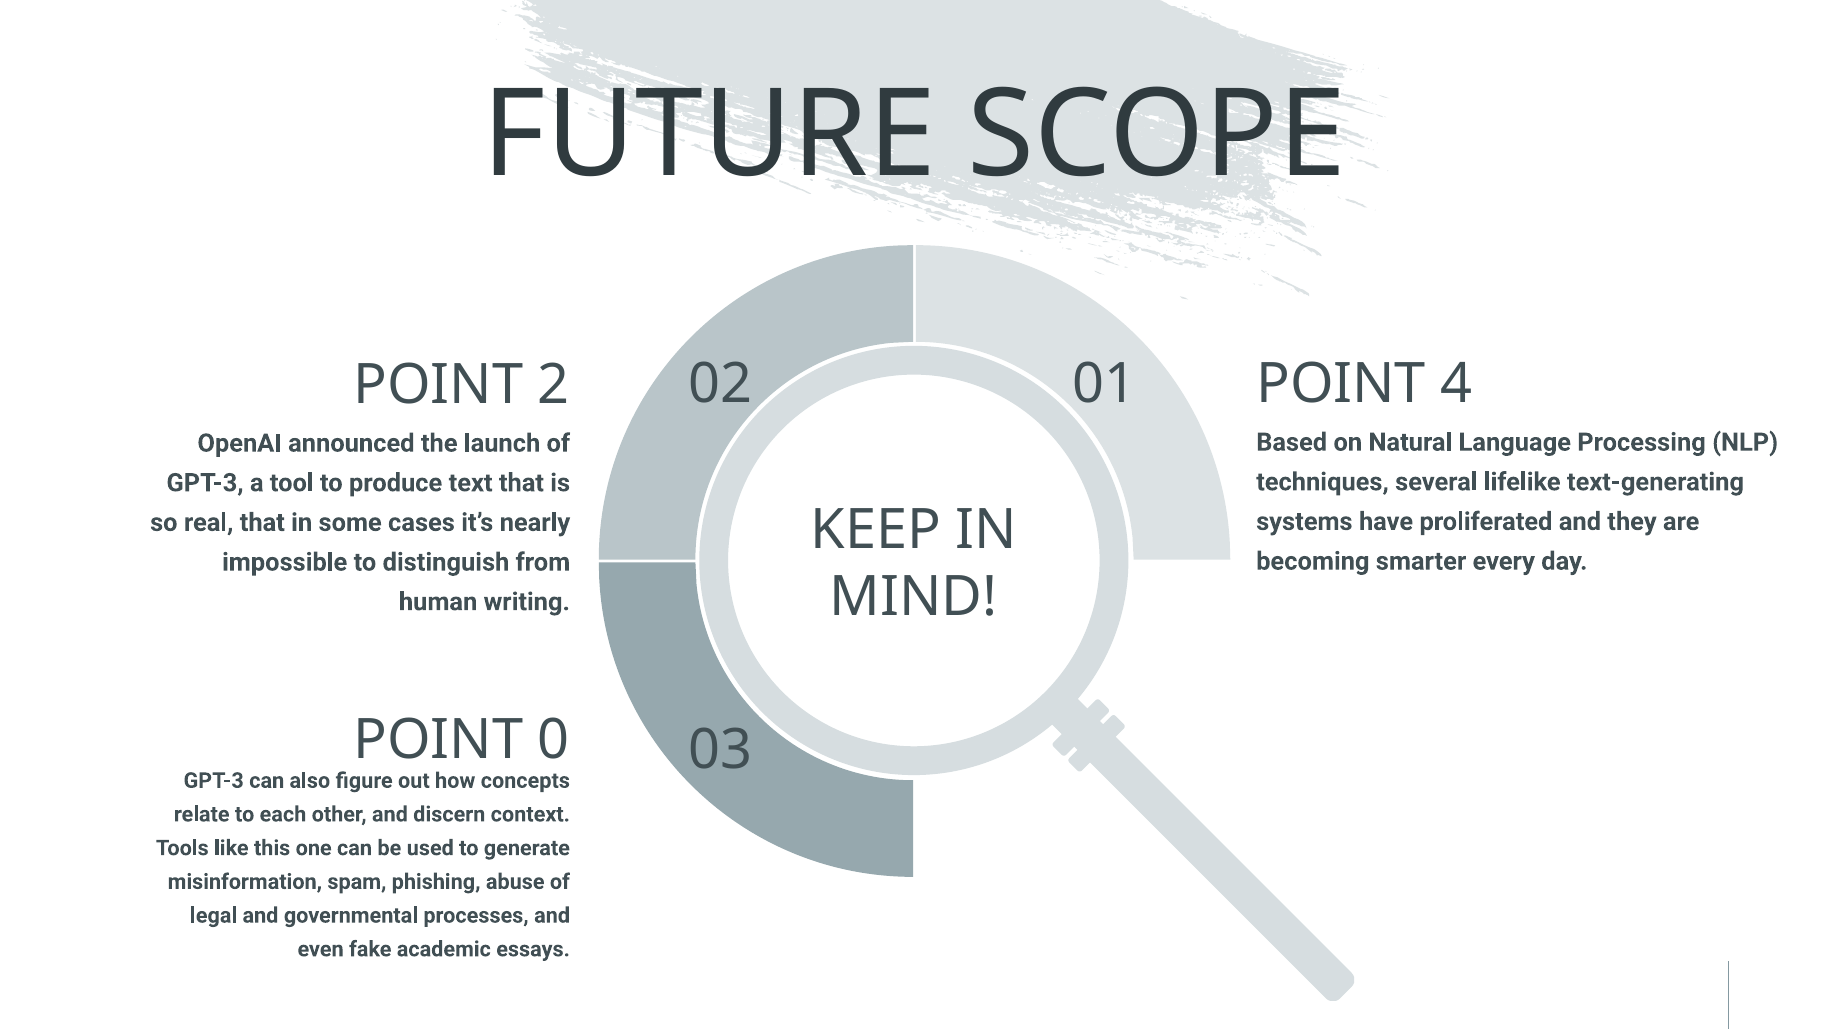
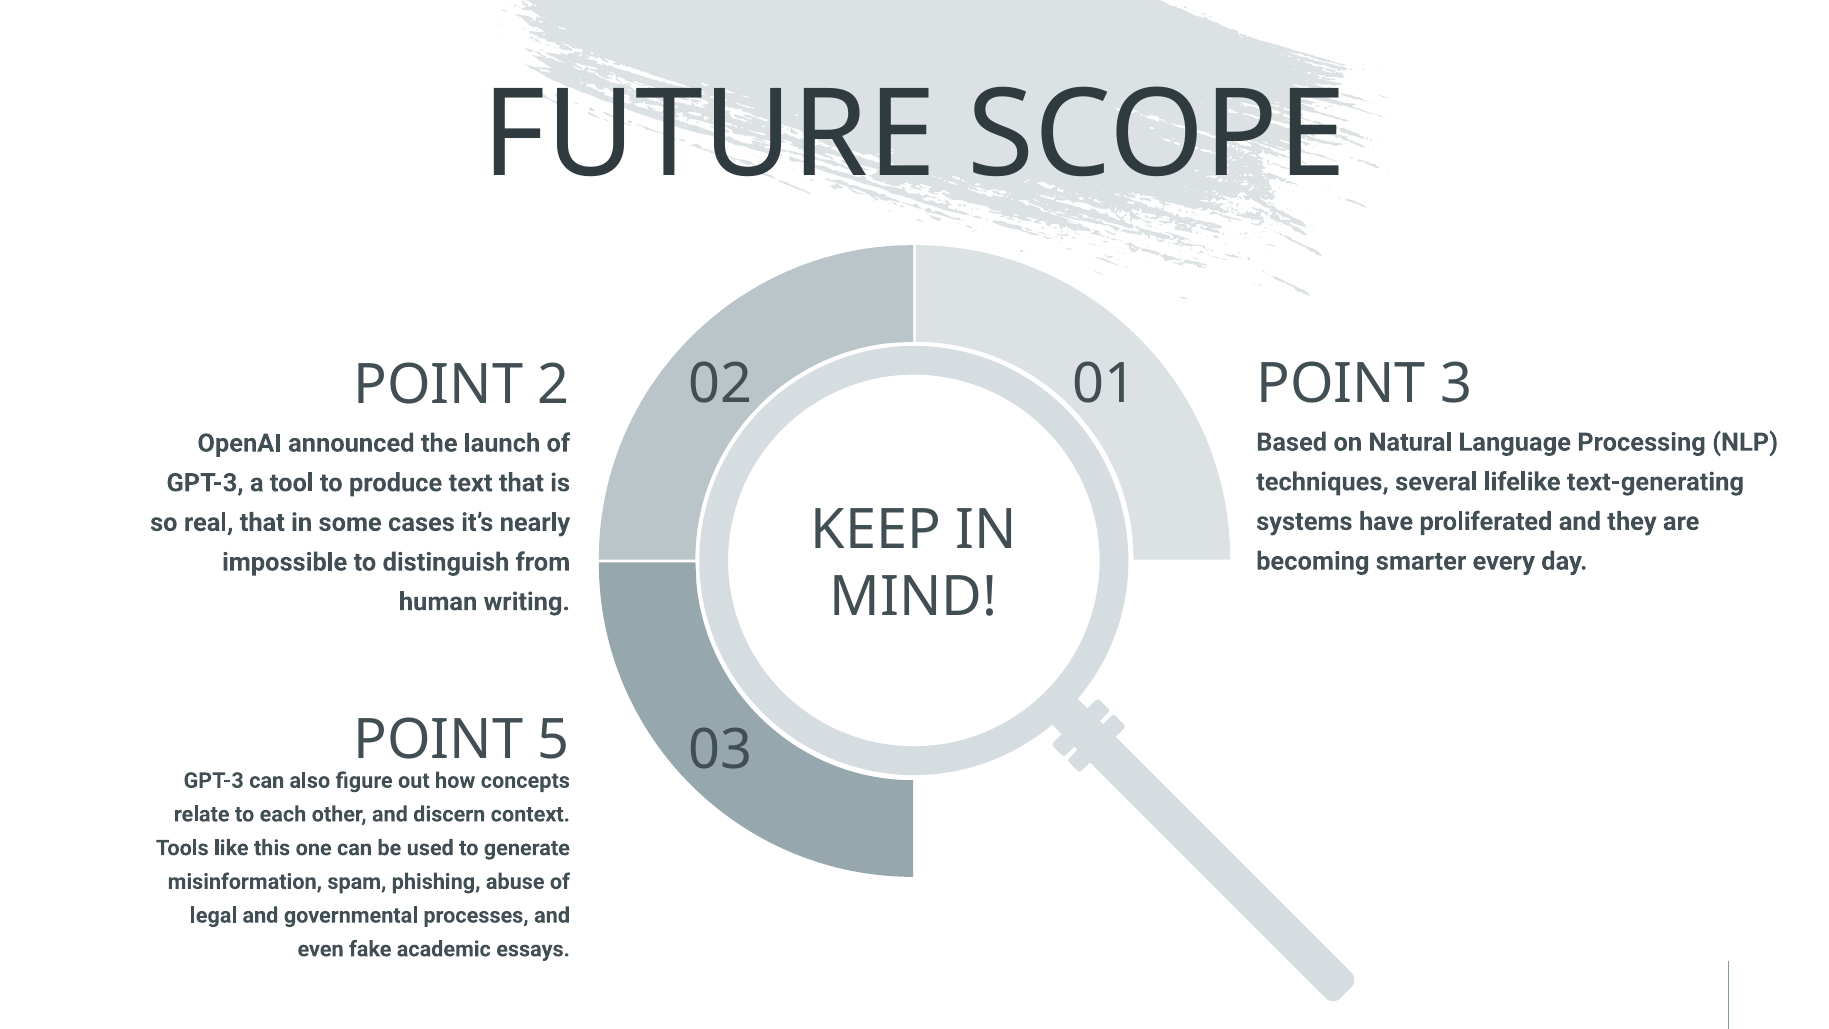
4: 4 -> 3
0: 0 -> 5
